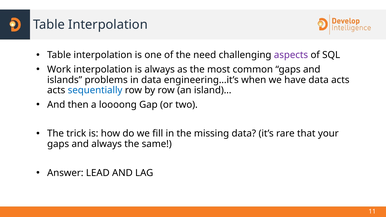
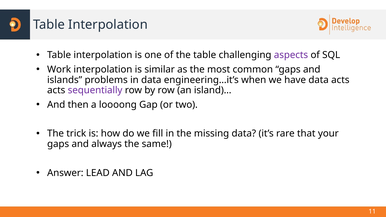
the need: need -> table
is always: always -> similar
sequentially colour: blue -> purple
